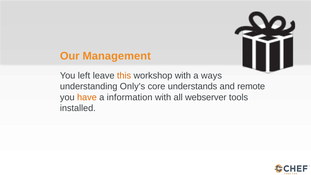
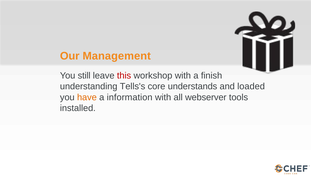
left: left -> still
this colour: orange -> red
ways: ways -> finish
Only's: Only's -> Tells's
remote: remote -> loaded
